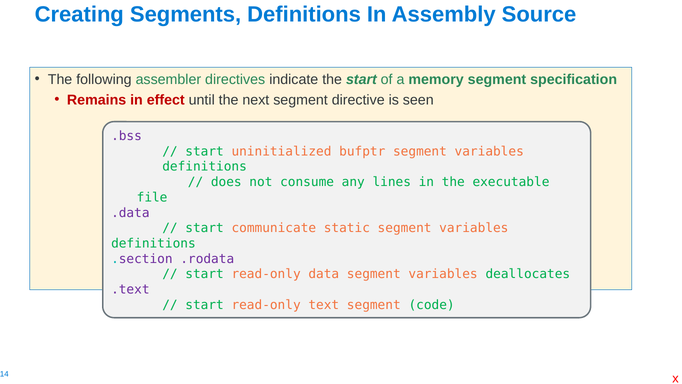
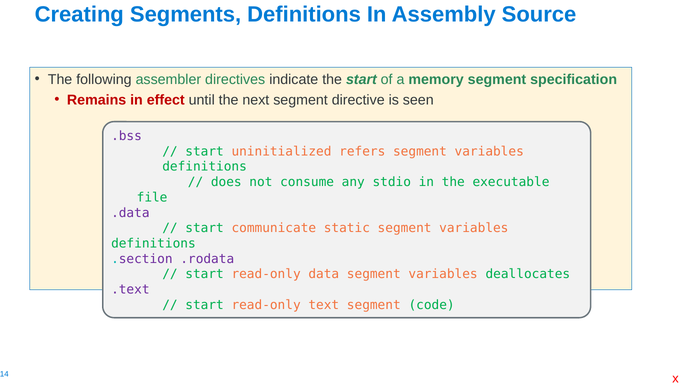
bufptr: bufptr -> refers
lines: lines -> stdio
